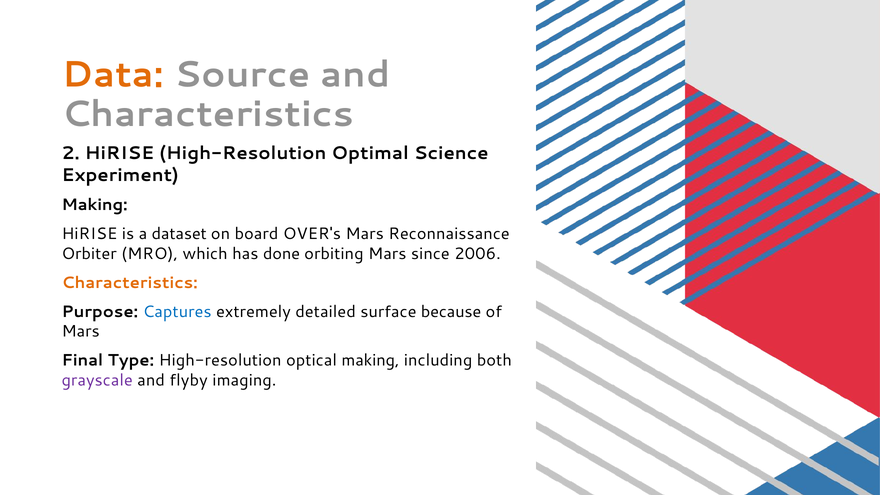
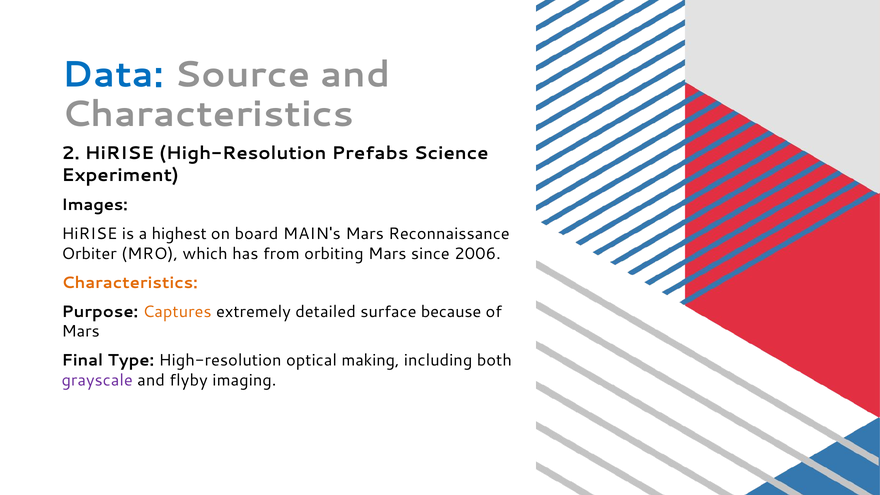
Data colour: orange -> blue
Optimal: Optimal -> Prefabs
Making at (95, 205): Making -> Images
dataset: dataset -> highest
OVER's: OVER's -> MAIN's
done: done -> from
Captures colour: blue -> orange
